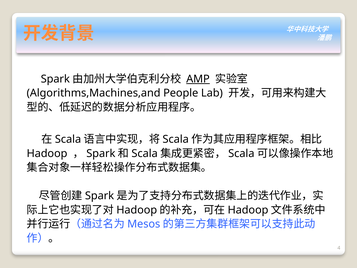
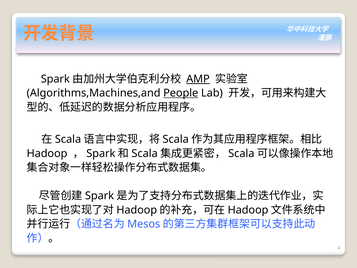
People underline: none -> present
